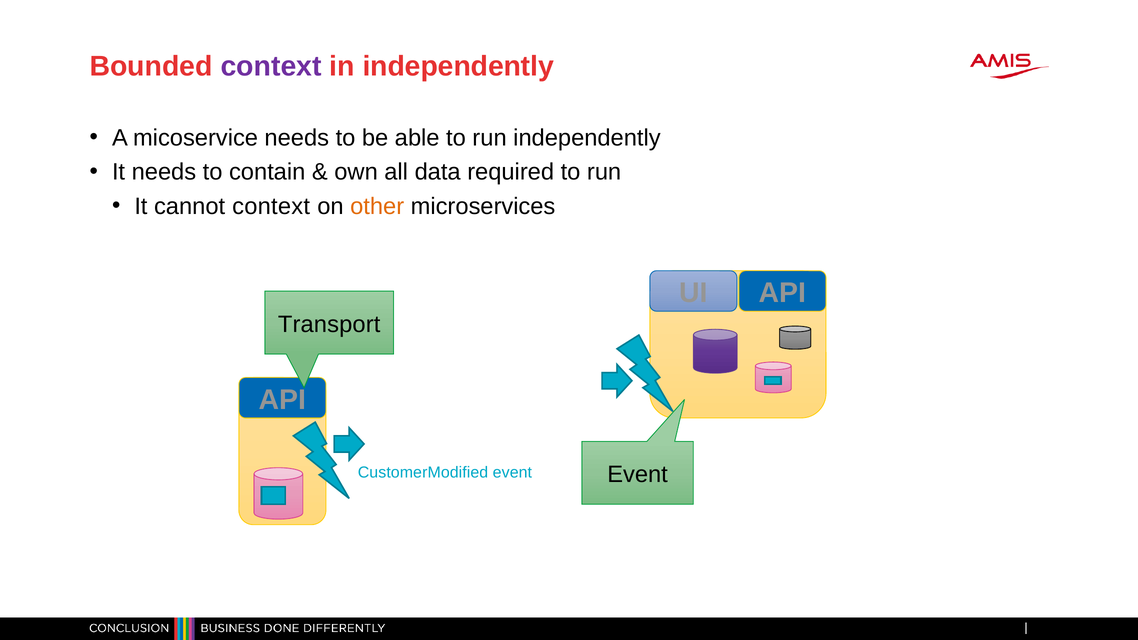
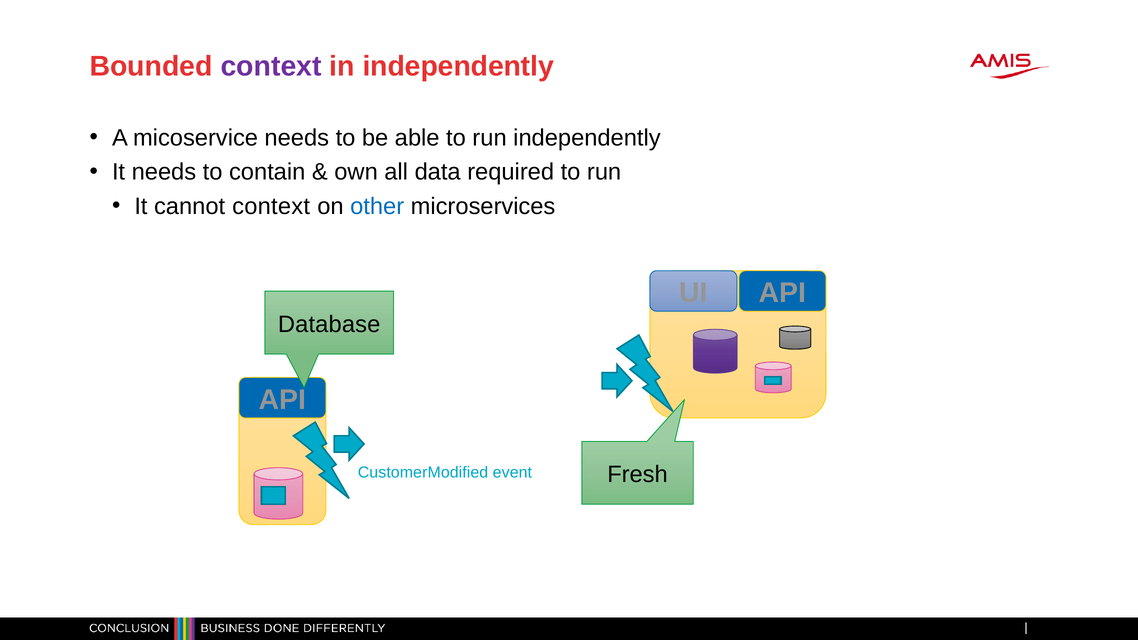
other colour: orange -> blue
Transport: Transport -> Database
Event at (638, 475): Event -> Fresh
